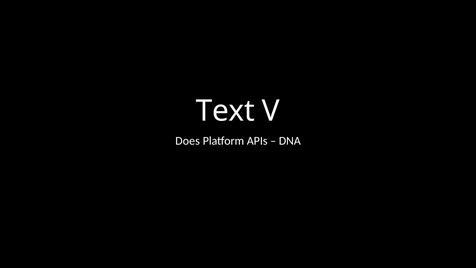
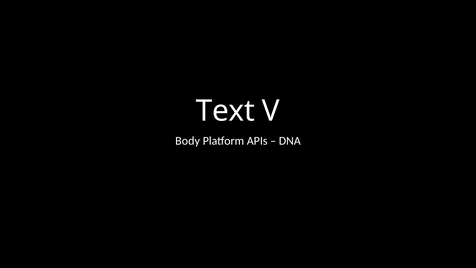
Does: Does -> Body
